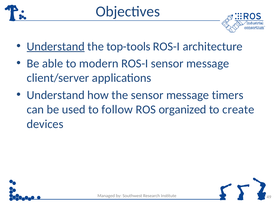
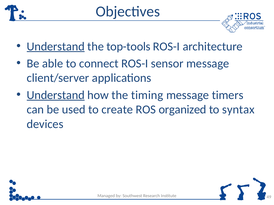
modern: modern -> connect
Understand at (56, 95) underline: none -> present
the sensor: sensor -> timing
follow: follow -> create
create: create -> syntax
